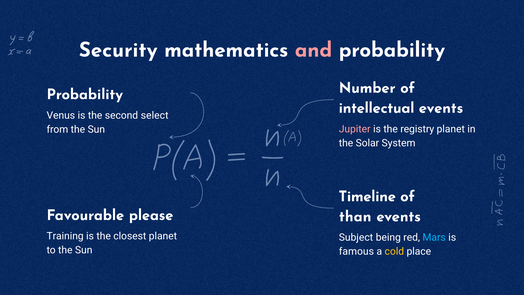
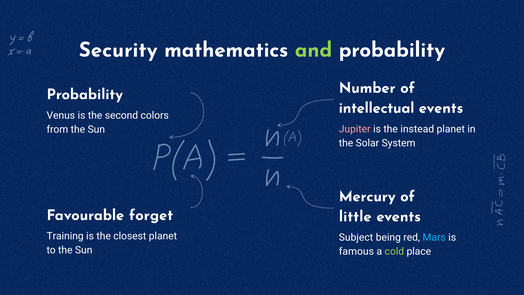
and colour: pink -> light green
select: select -> colors
registry: registry -> instead
Timeline: Timeline -> Mercury
please: please -> forget
than: than -> little
cold colour: yellow -> light green
